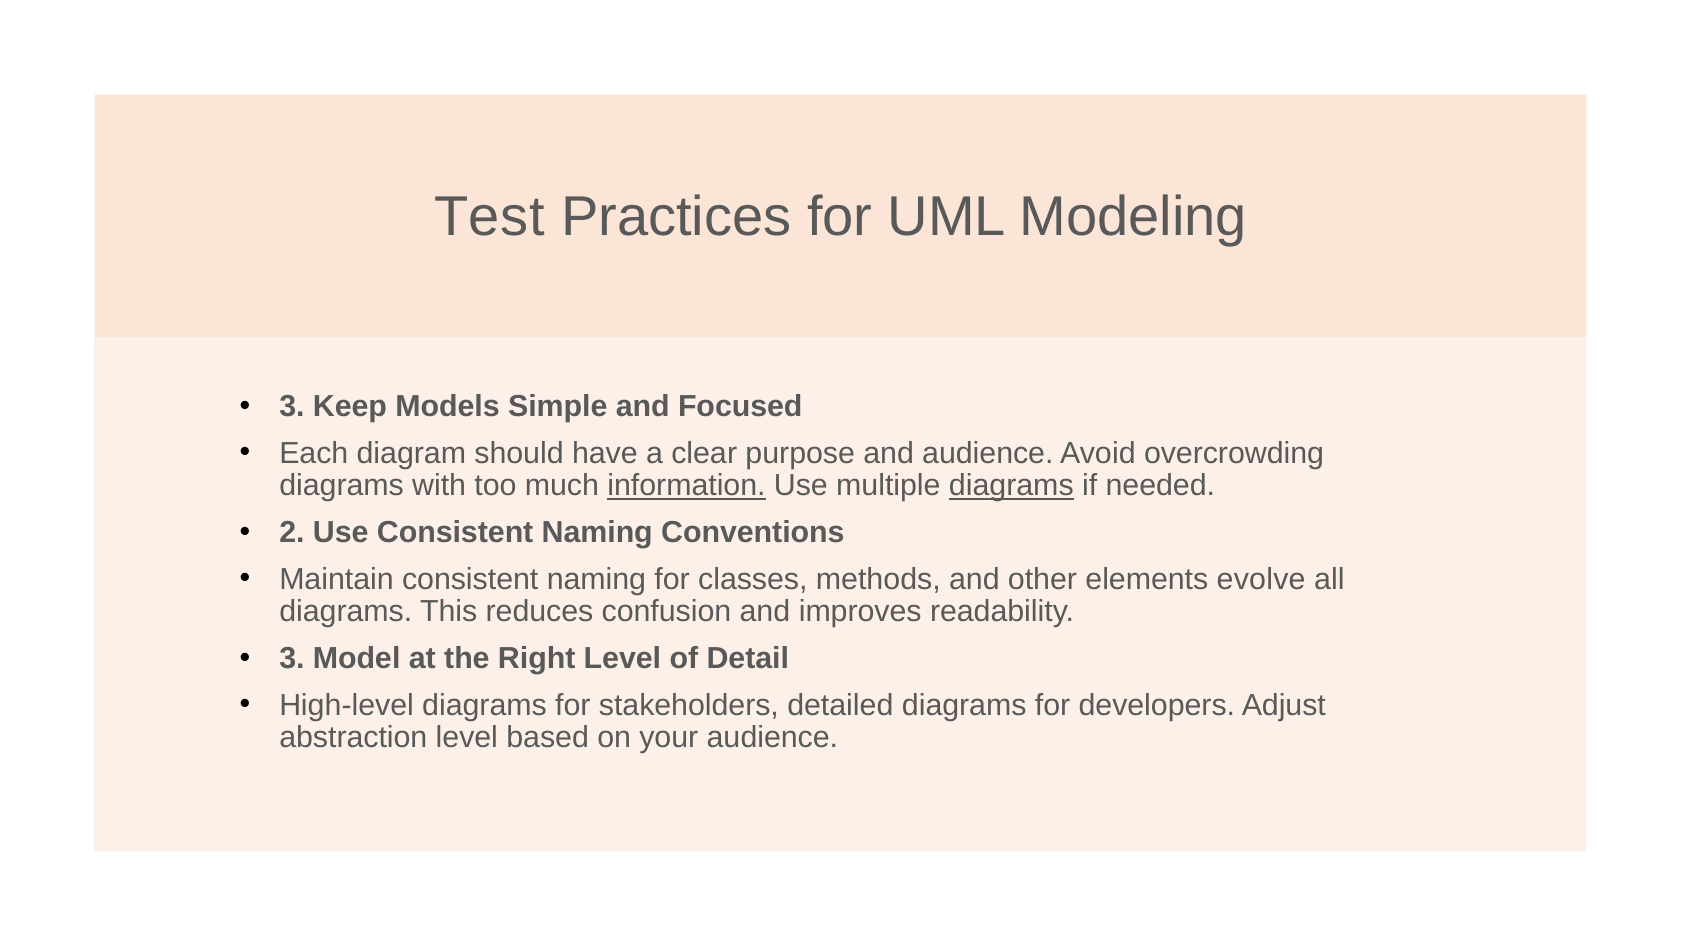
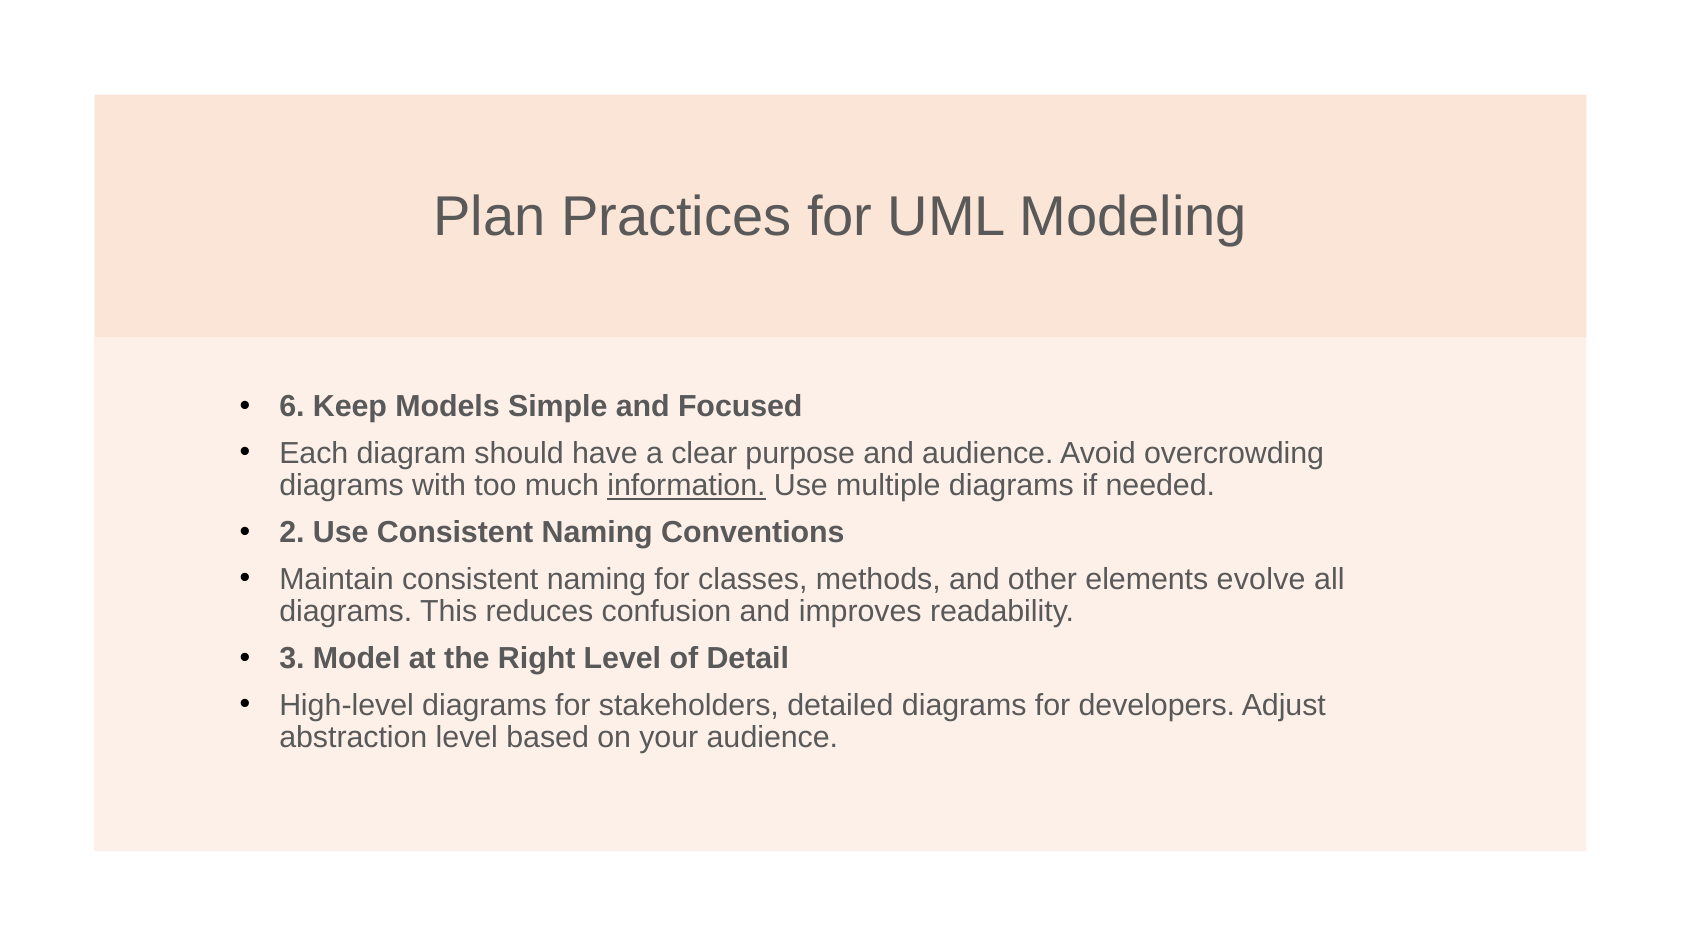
Test: Test -> Plan
3 at (292, 406): 3 -> 6
diagrams at (1011, 485) underline: present -> none
